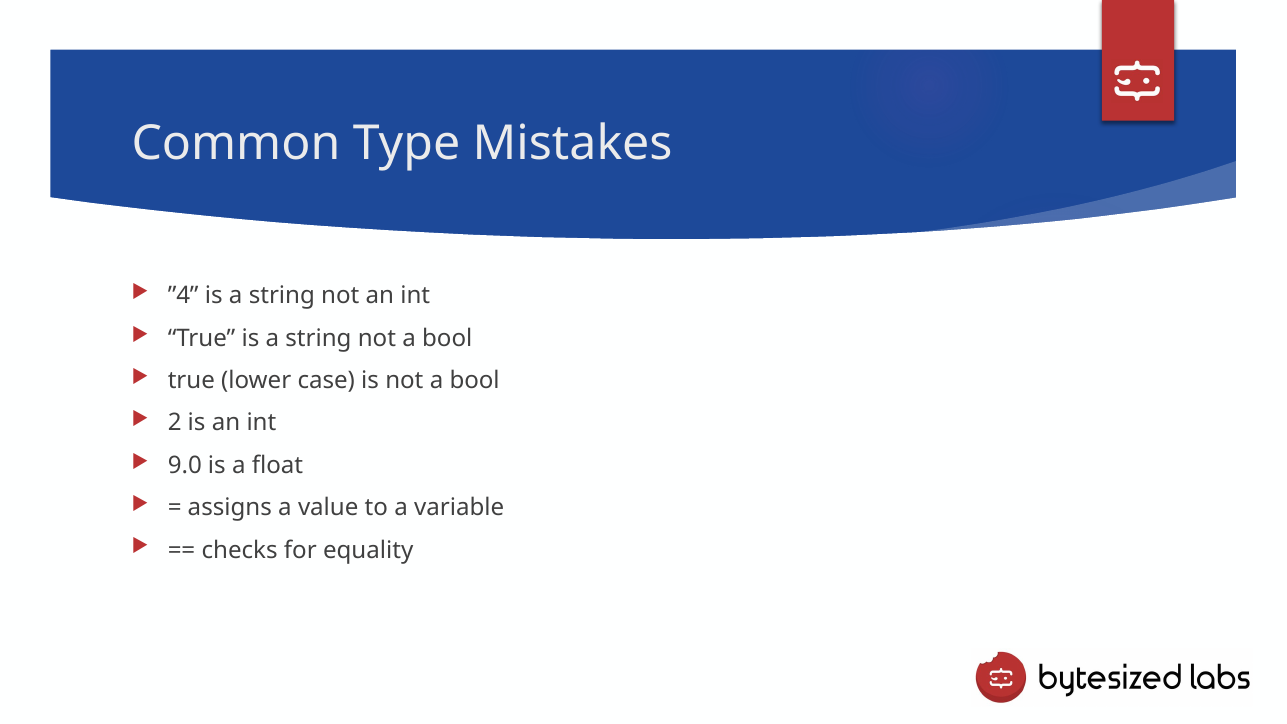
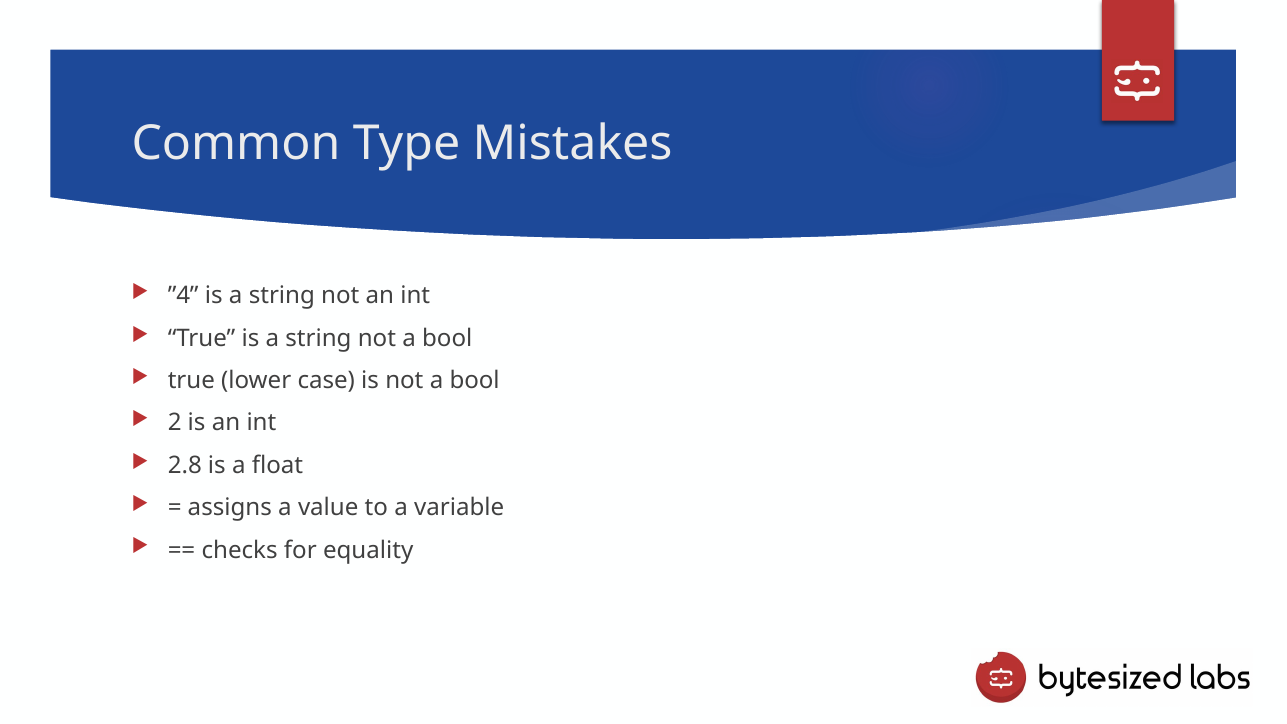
9.0: 9.0 -> 2.8
